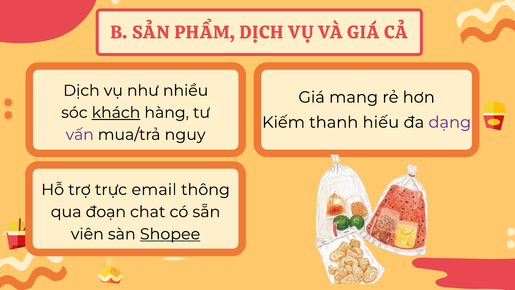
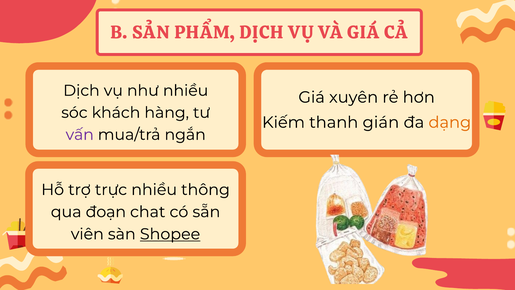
mang: mang -> xuyên
khách underline: present -> none
hiếu: hiếu -> gián
dạng colour: purple -> orange
nguy: nguy -> ngắn
trực email: email -> nhiều
